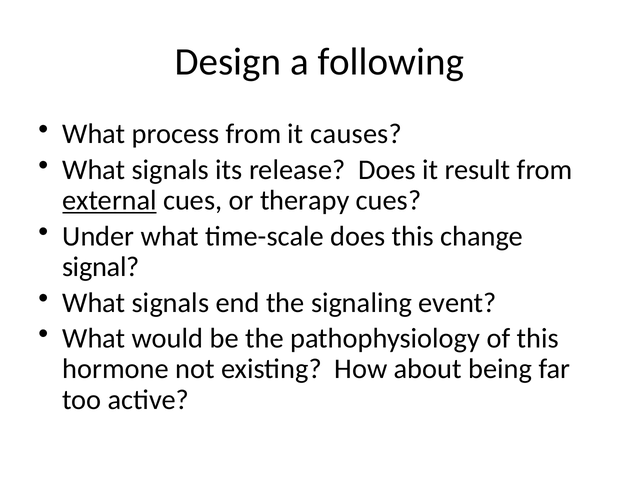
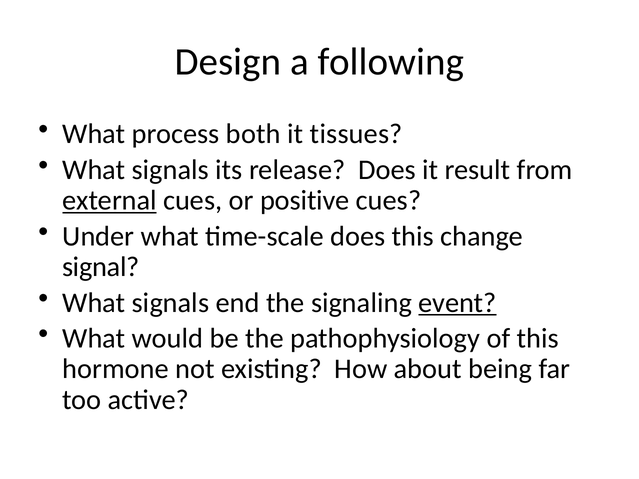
process from: from -> both
causes: causes -> tissues
therapy: therapy -> positive
event underline: none -> present
